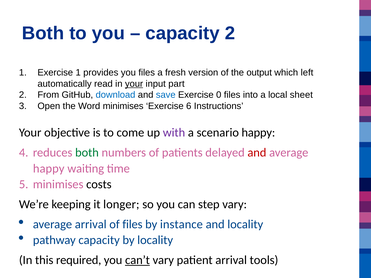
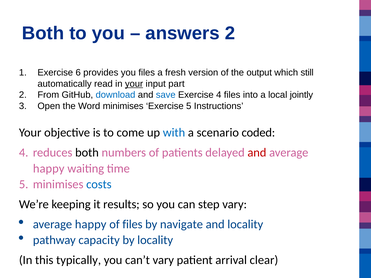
capacity at (183, 33): capacity -> answers
Exercise 1: 1 -> 6
left: left -> still
Exercise 0: 0 -> 4
sheet: sheet -> jointly
Exercise 6: 6 -> 5
with colour: purple -> blue
scenario happy: happy -> coded
both at (87, 153) colour: green -> black
costs colour: black -> blue
longer: longer -> results
arrival at (91, 224): arrival -> happy
instance: instance -> navigate
required: required -> typically
can’t underline: present -> none
tools: tools -> clear
